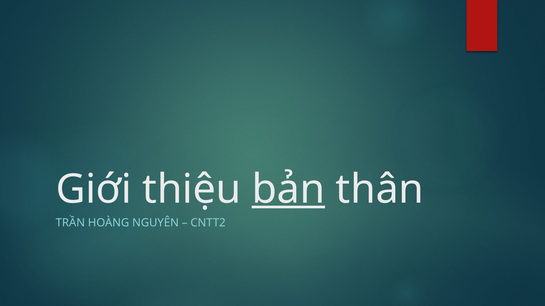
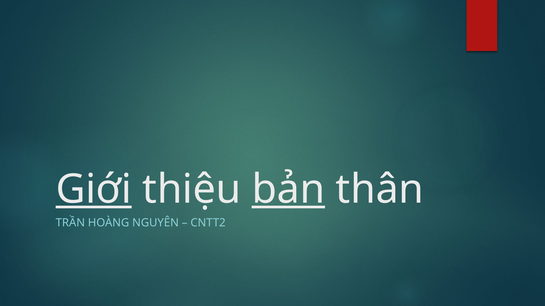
Giới underline: none -> present
